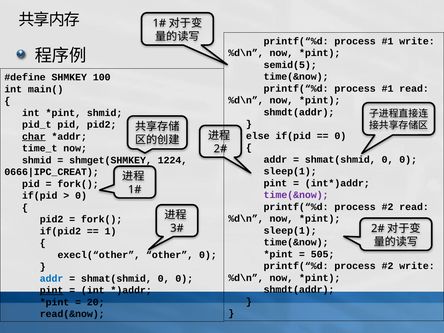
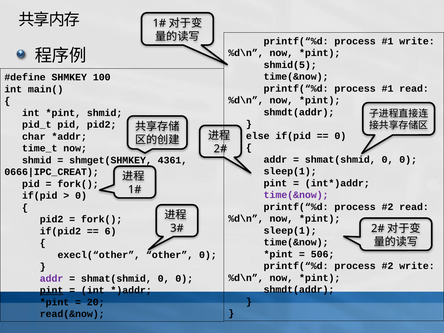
semid(5: semid(5 -> shmid(5
char underline: present -> none
1224: 1224 -> 4361
1: 1 -> 6
505: 505 -> 506
addr at (52, 279) colour: blue -> purple
